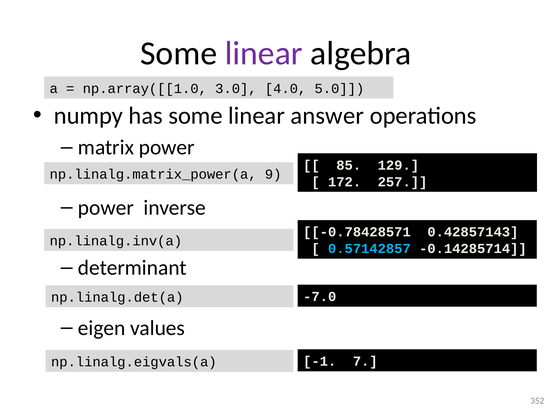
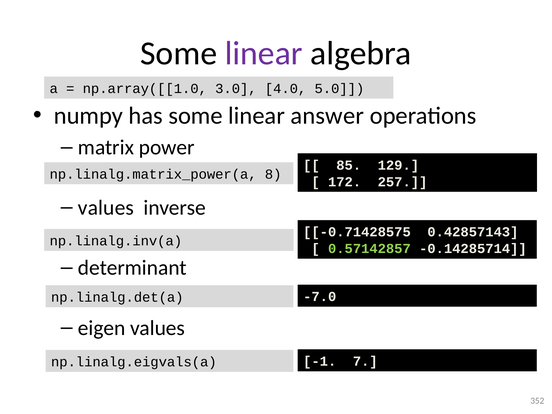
9: 9 -> 8
power at (106, 208): power -> values
-0.78428571: -0.78428571 -> -0.71428575
0.57142857 colour: light blue -> light green
